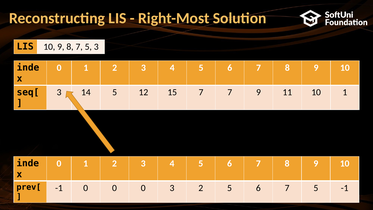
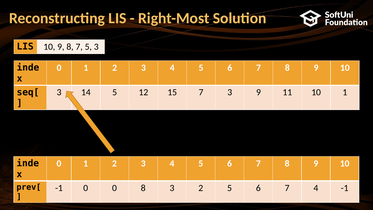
7 7: 7 -> 3
0 0 0: 0 -> 8
6 7 5: 5 -> 4
